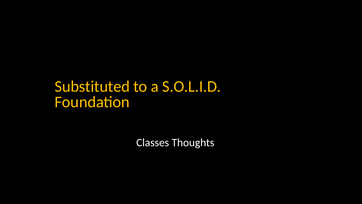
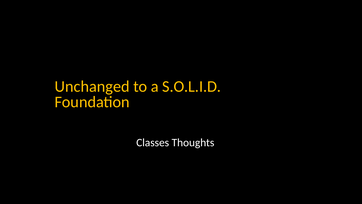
Substituted: Substituted -> Unchanged
